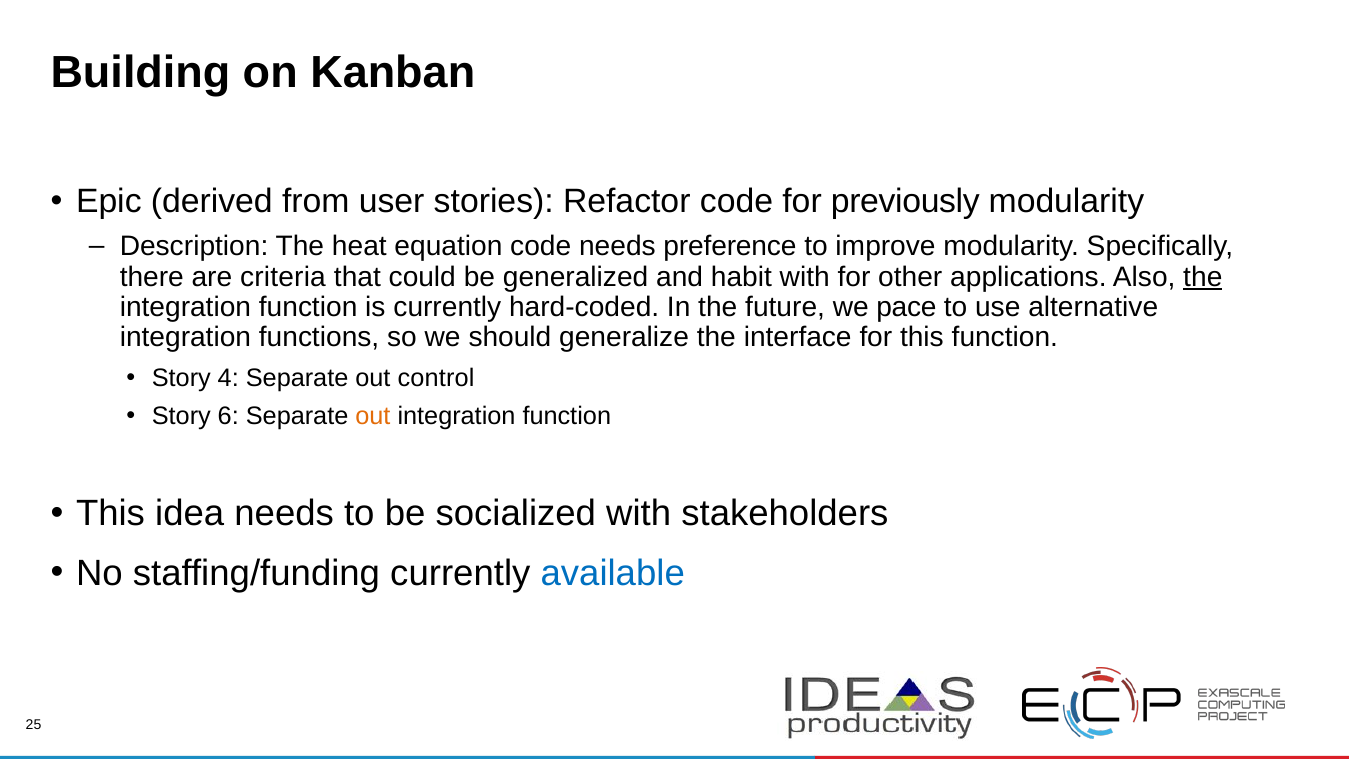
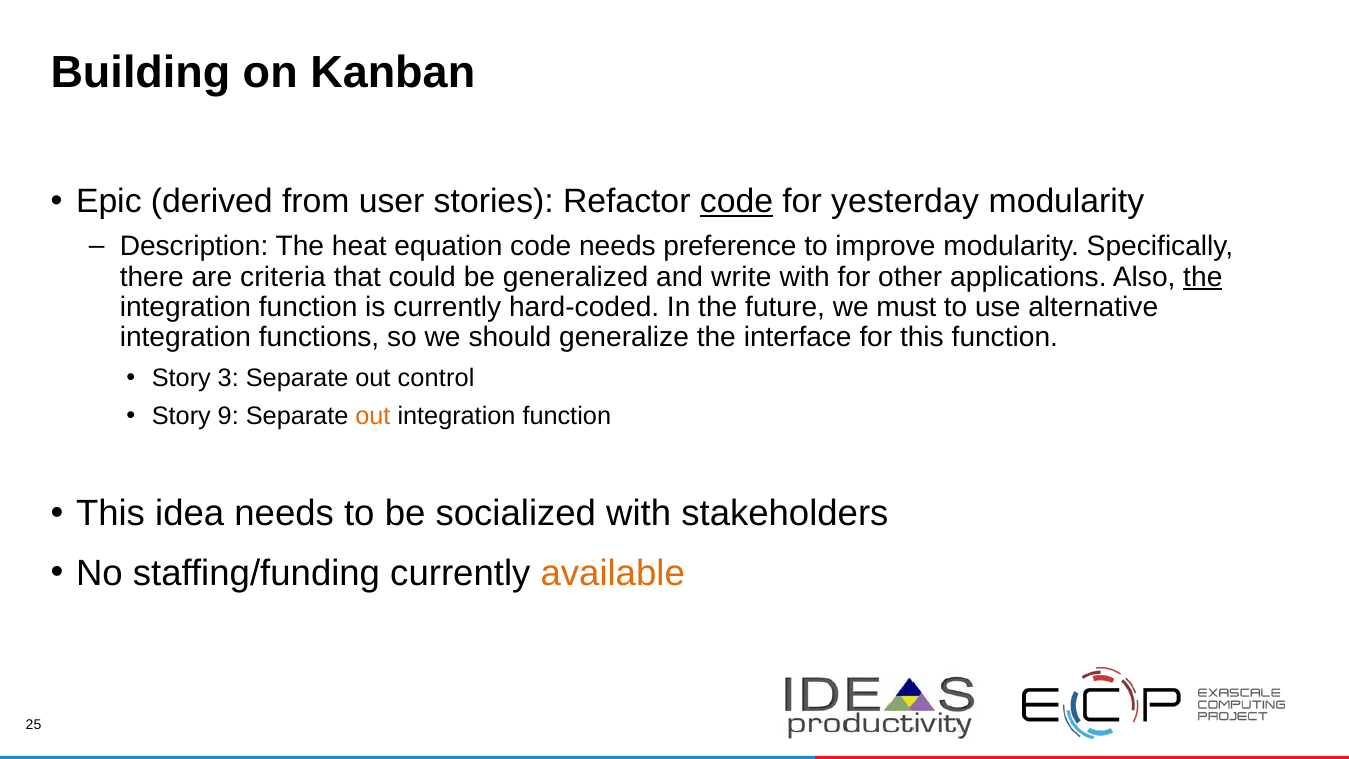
code at (736, 202) underline: none -> present
previously: previously -> yesterday
habit: habit -> write
pace: pace -> must
4: 4 -> 3
6: 6 -> 9
available colour: blue -> orange
